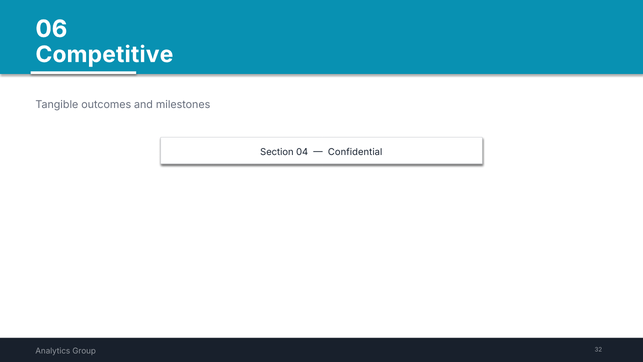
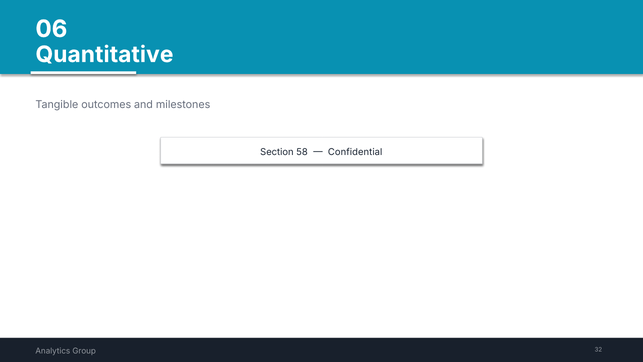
Competitive: Competitive -> Quantitative
04: 04 -> 58
